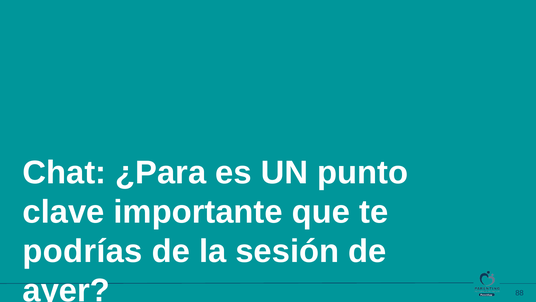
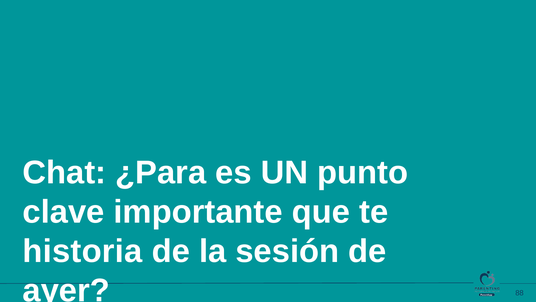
podrías: podrías -> historia
